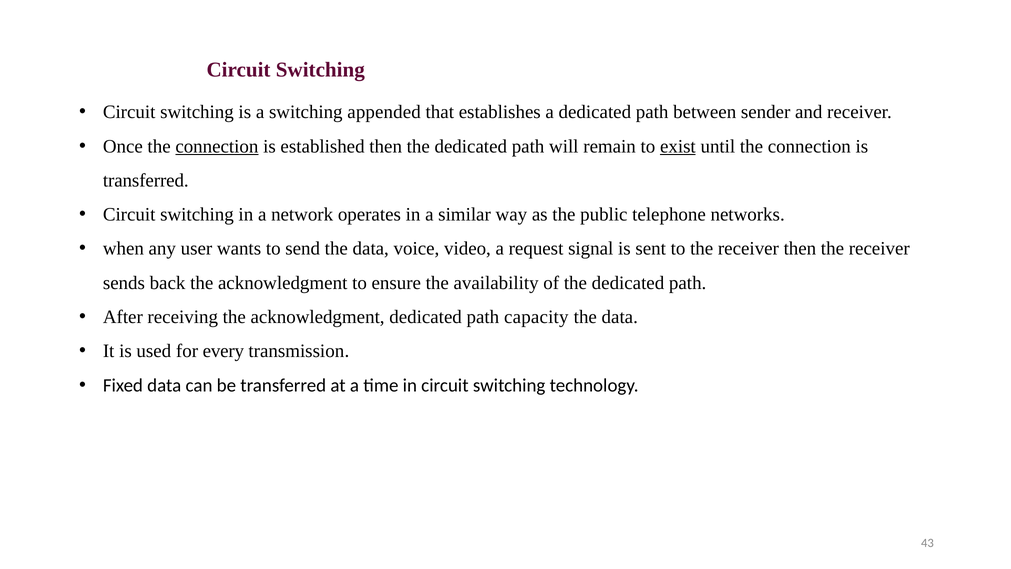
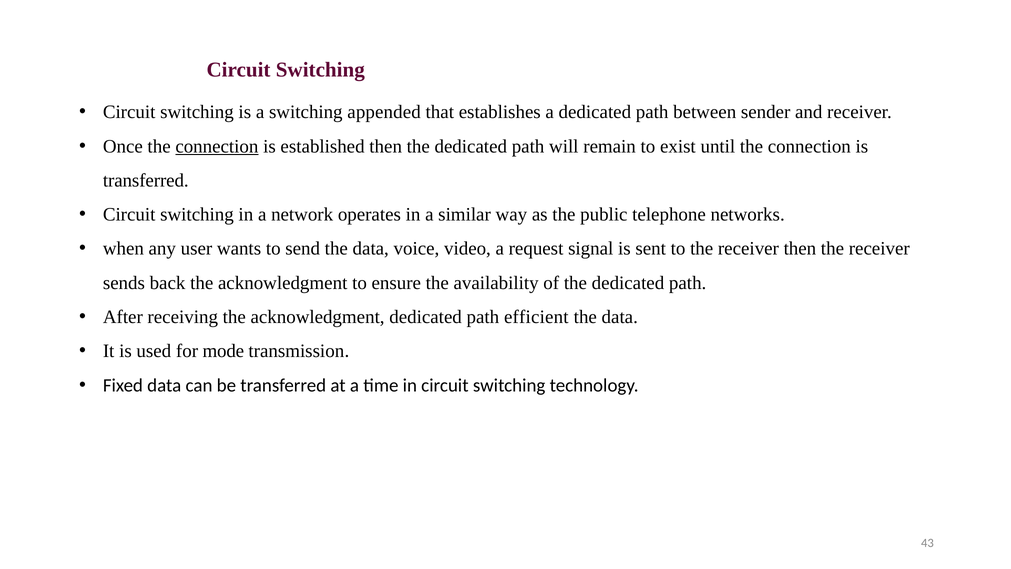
exist underline: present -> none
capacity: capacity -> efficient
every: every -> mode
